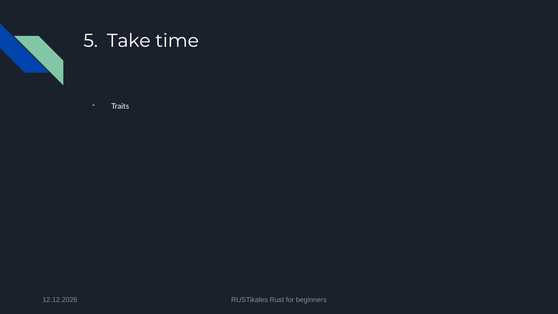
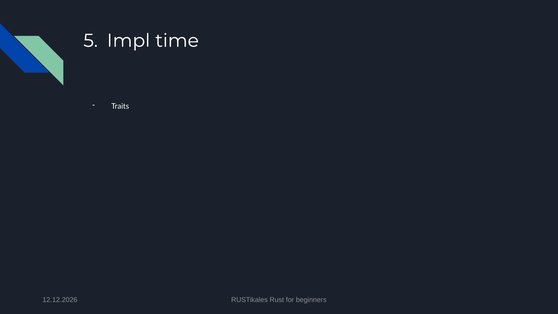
Take: Take -> Impl
